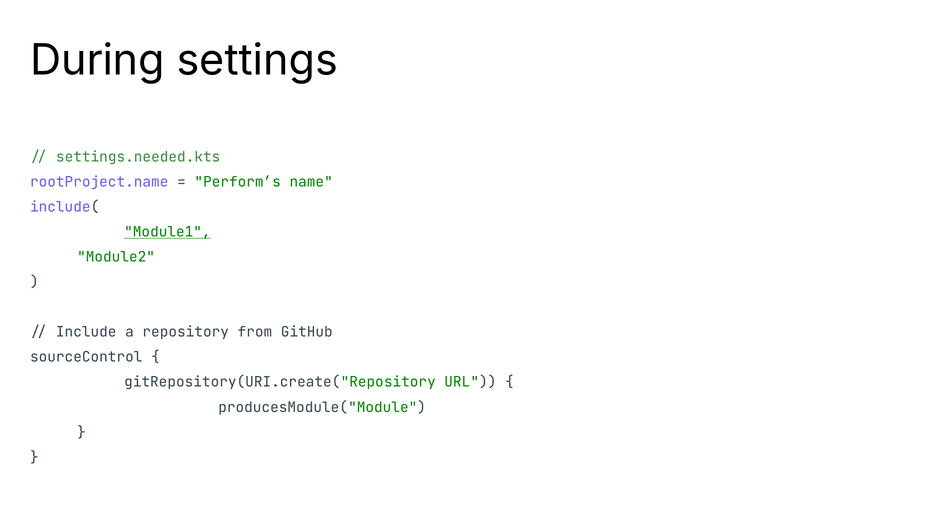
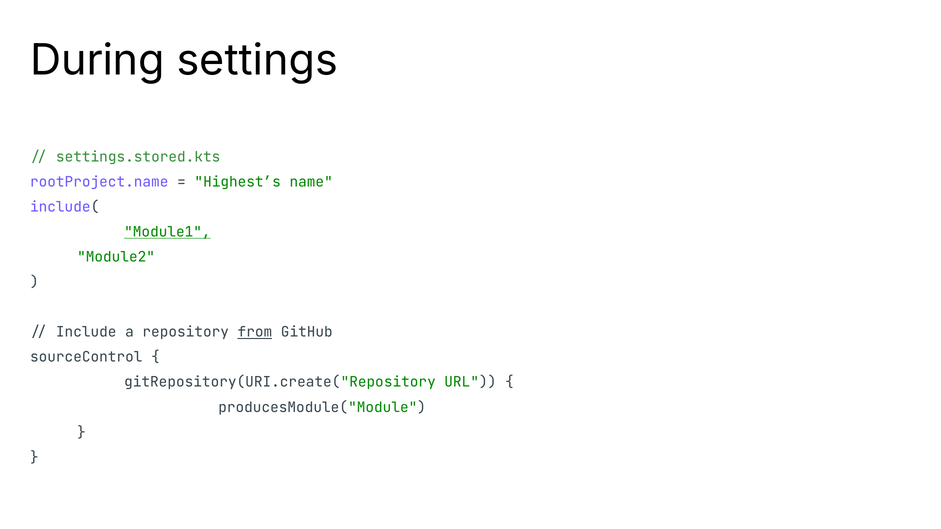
settings.needed.kts: settings.needed.kts -> settings.stored.kts
Perform’s: Perform’s -> Highest’s
from underline: none -> present
